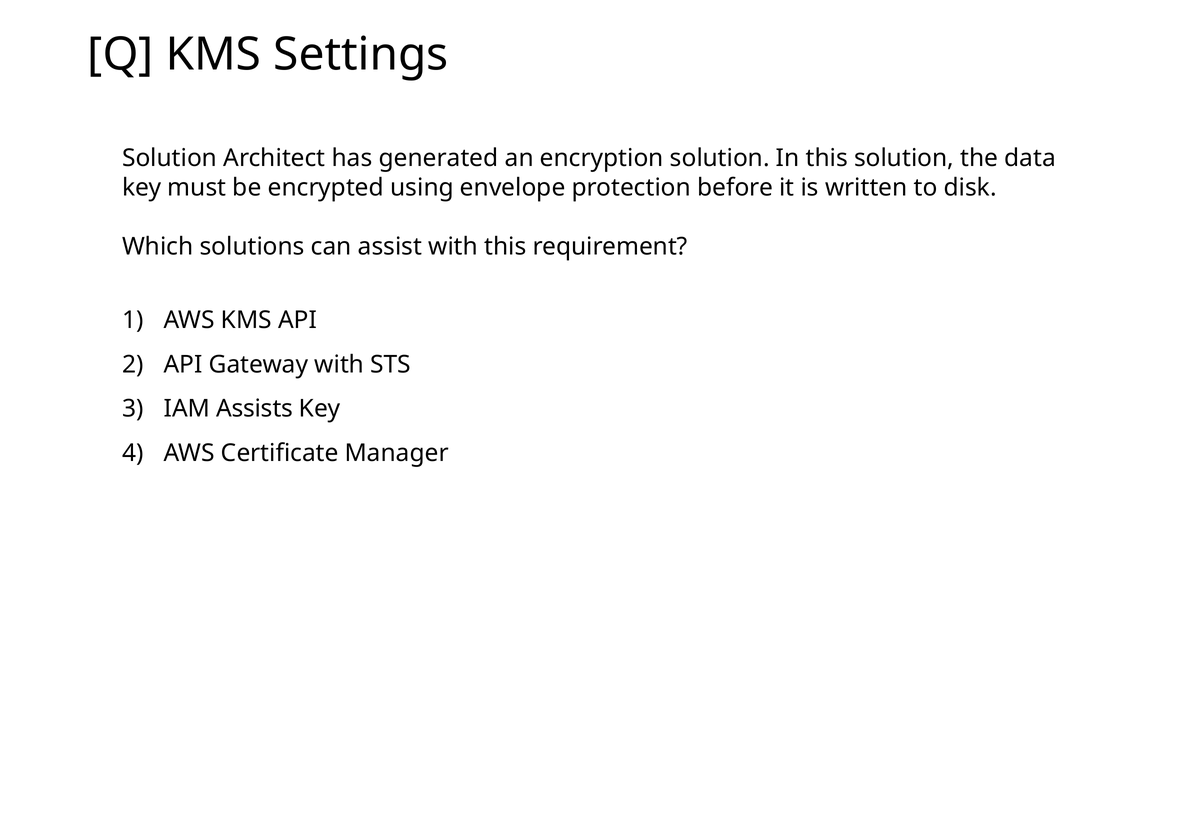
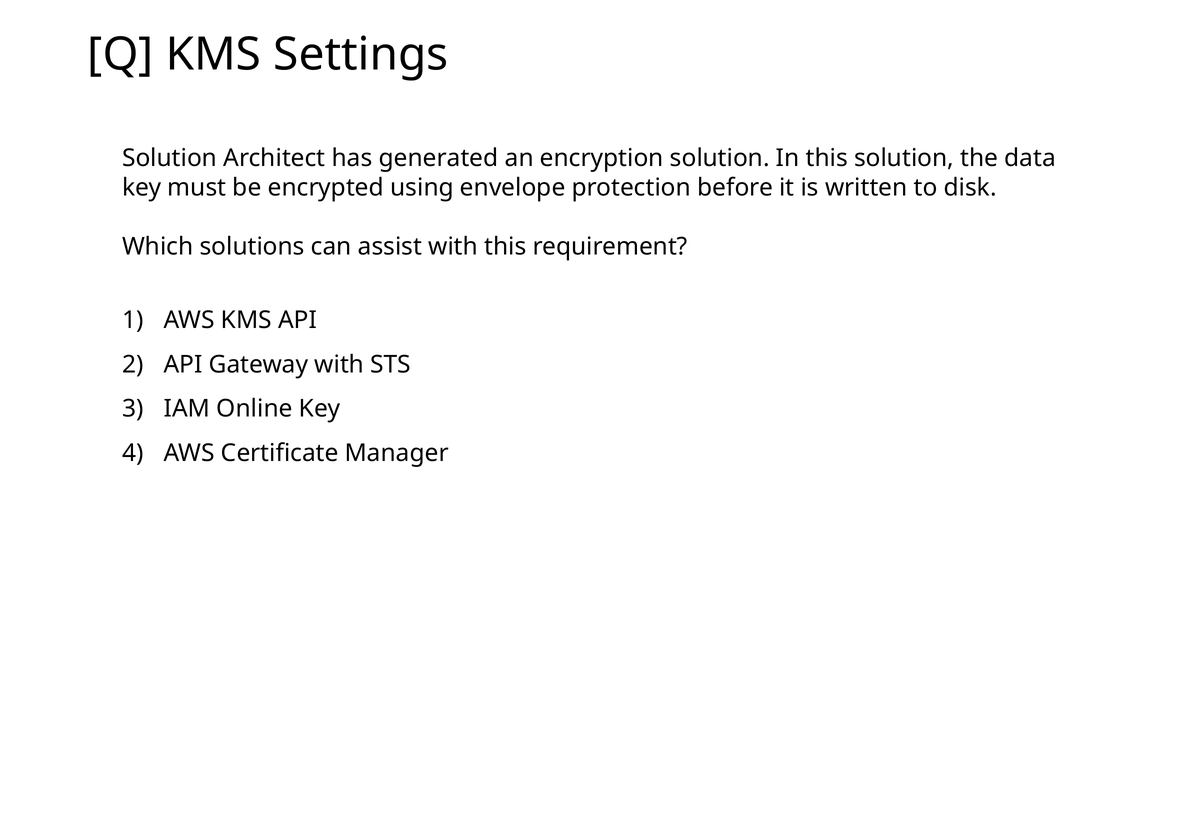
Assists: Assists -> Online
